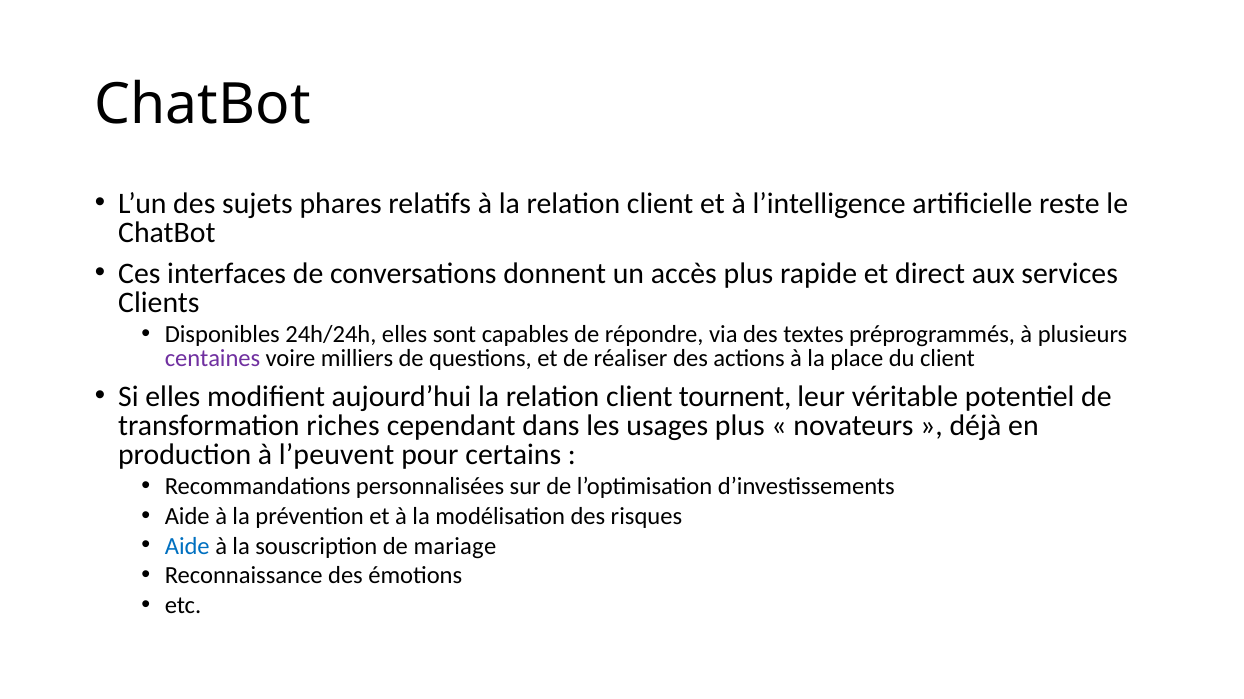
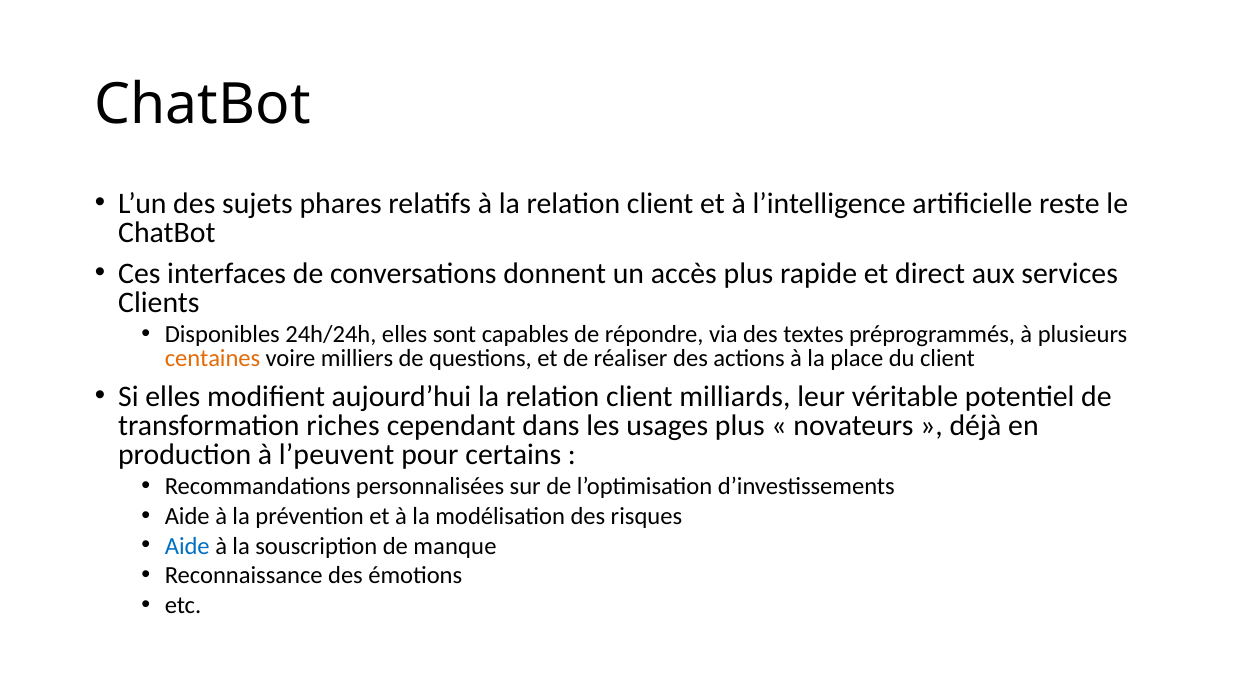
centaines colour: purple -> orange
tournent: tournent -> milliards
mariage: mariage -> manque
